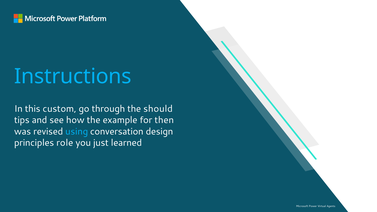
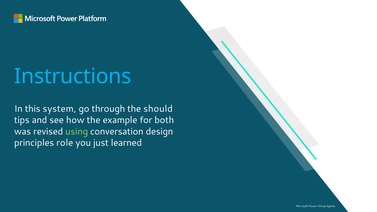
custom: custom -> system
then: then -> both
using colour: light blue -> light green
